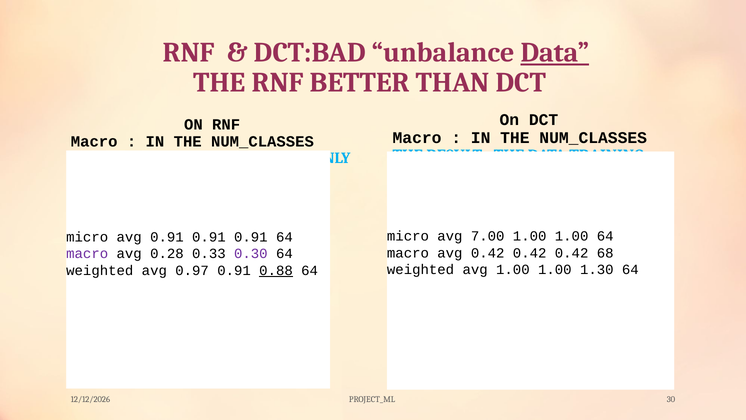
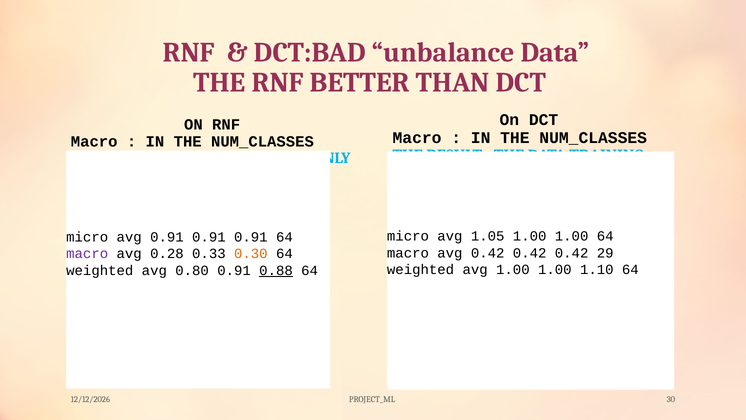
Data at (555, 52) underline: present -> none
7.00: 7.00 -> 1.05
68: 68 -> 29
0.30 colour: purple -> orange
1.30: 1.30 -> 1.10
0.97: 0.97 -> 0.80
